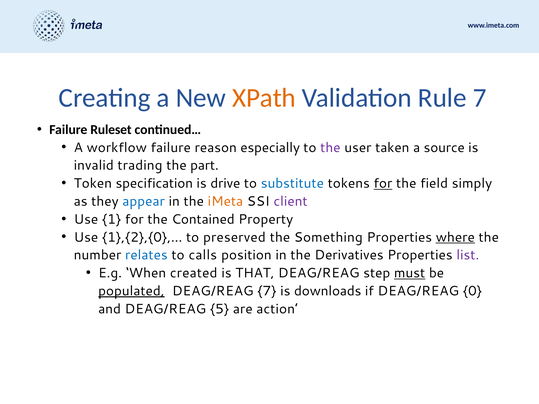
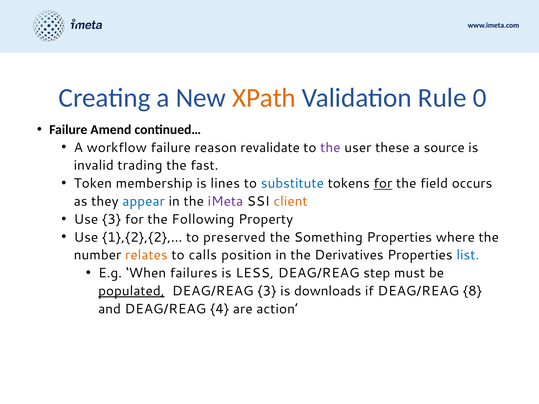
Rule 7: 7 -> 0
Ruleset: Ruleset -> Amend
especially: especially -> revalidate
taken: taken -> these
part: part -> fast
specification: specification -> membership
drive: drive -> lines
simply: simply -> occurs
iMeta colour: orange -> purple
client colour: purple -> orange
Use 1: 1 -> 3
Contained: Contained -> Following
1},{2},{0: 1},{2},{0 -> 1},{2},{2
where underline: present -> none
relates colour: blue -> orange
list colour: purple -> blue
created: created -> failures
THAT: THAT -> LESS
must underline: present -> none
DEAG/REAG 7: 7 -> 3
0: 0 -> 8
5: 5 -> 4
